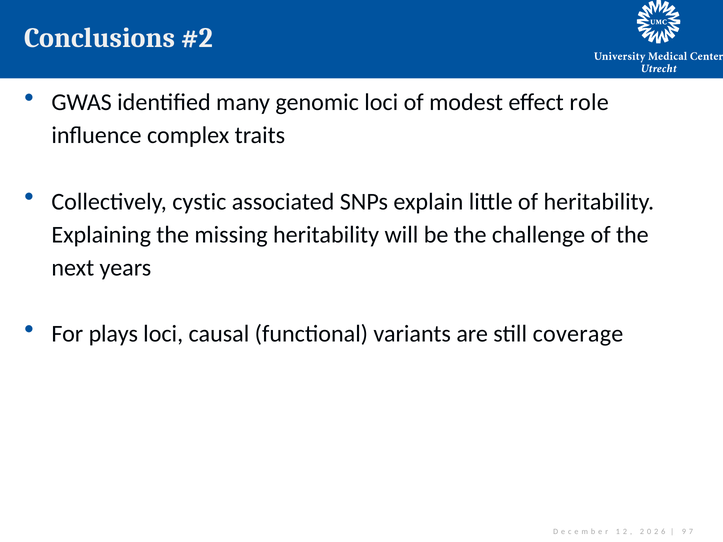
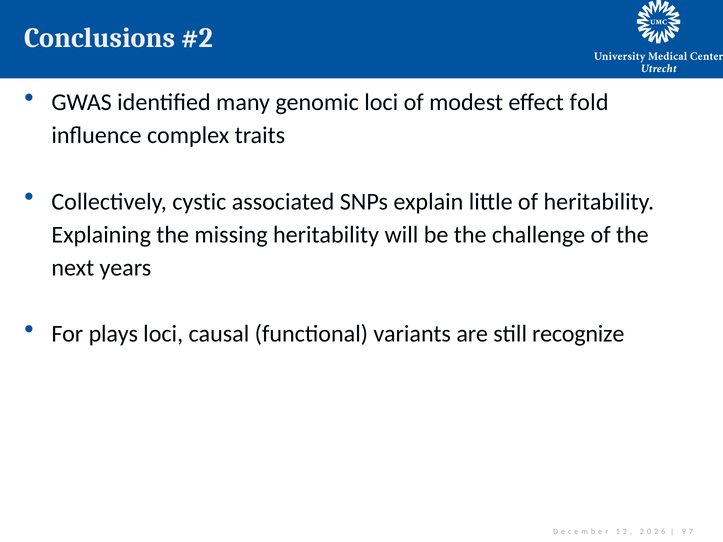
role: role -> fold
coverage: coverage -> recognize
